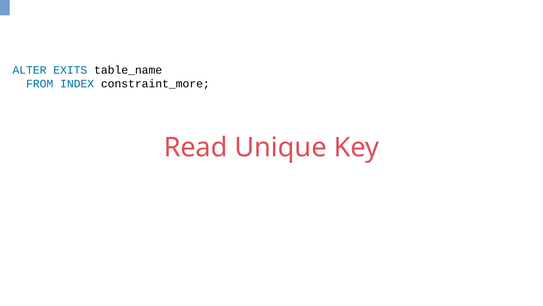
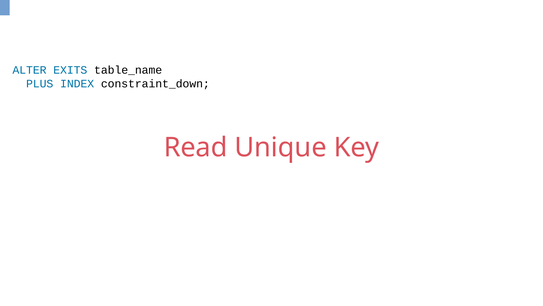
FROM: FROM -> PLUS
constraint_more: constraint_more -> constraint_down
